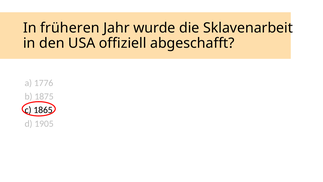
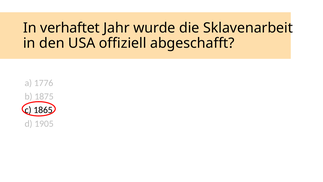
früheren: früheren -> verhaftet
